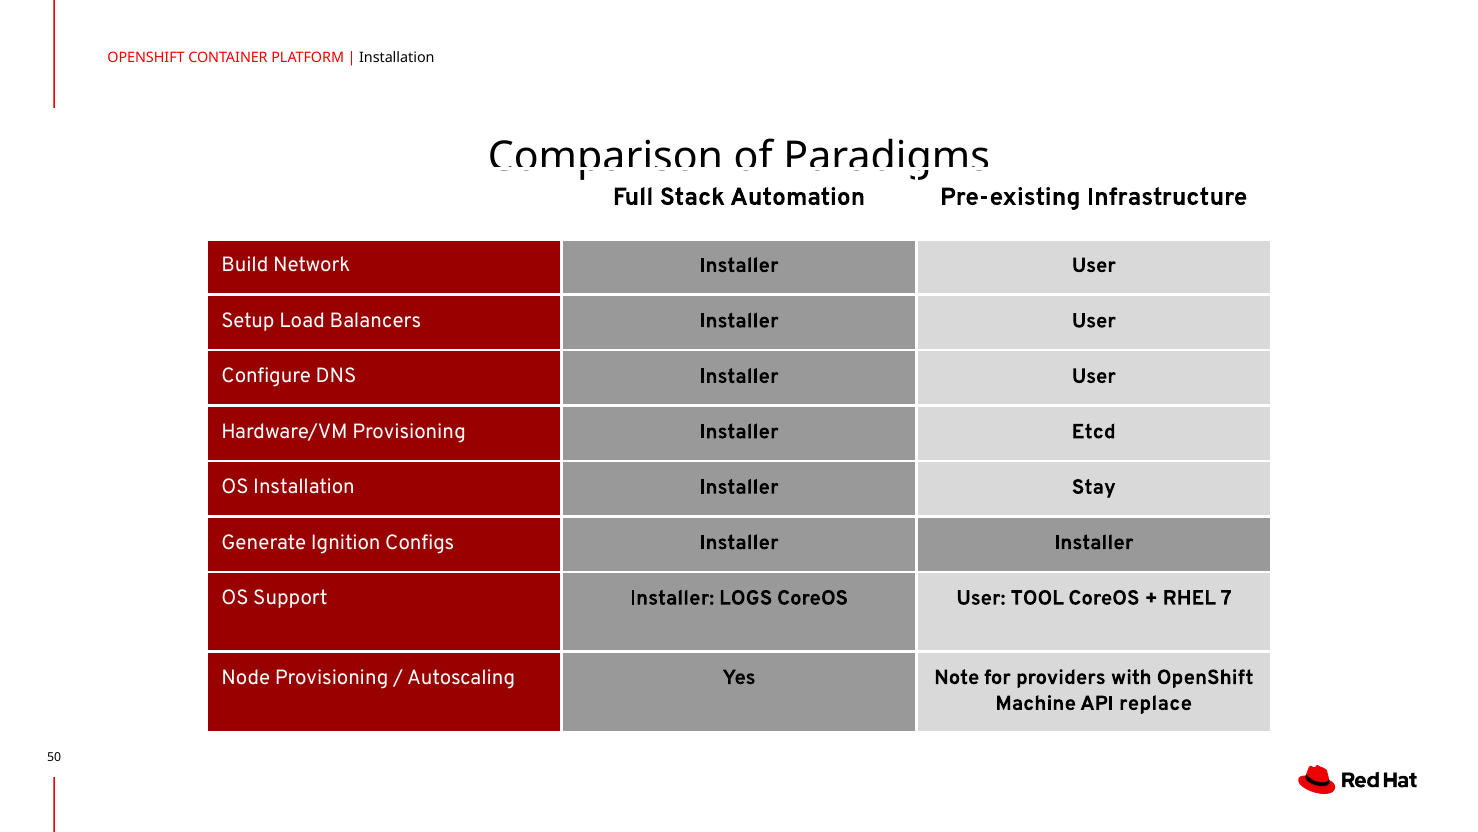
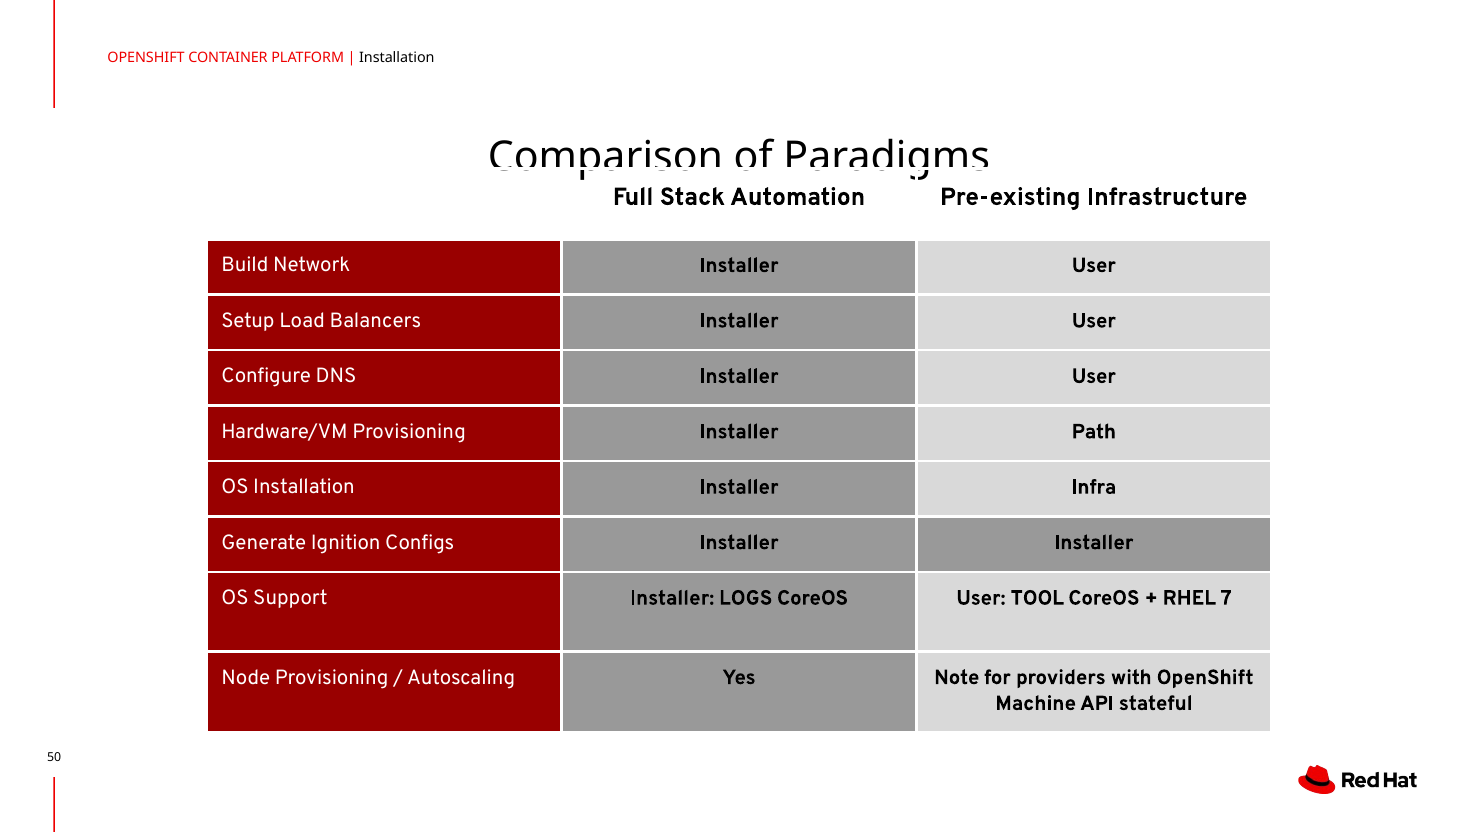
Etcd: Etcd -> Path
Stay: Stay -> Infra
replace: replace -> stateful
